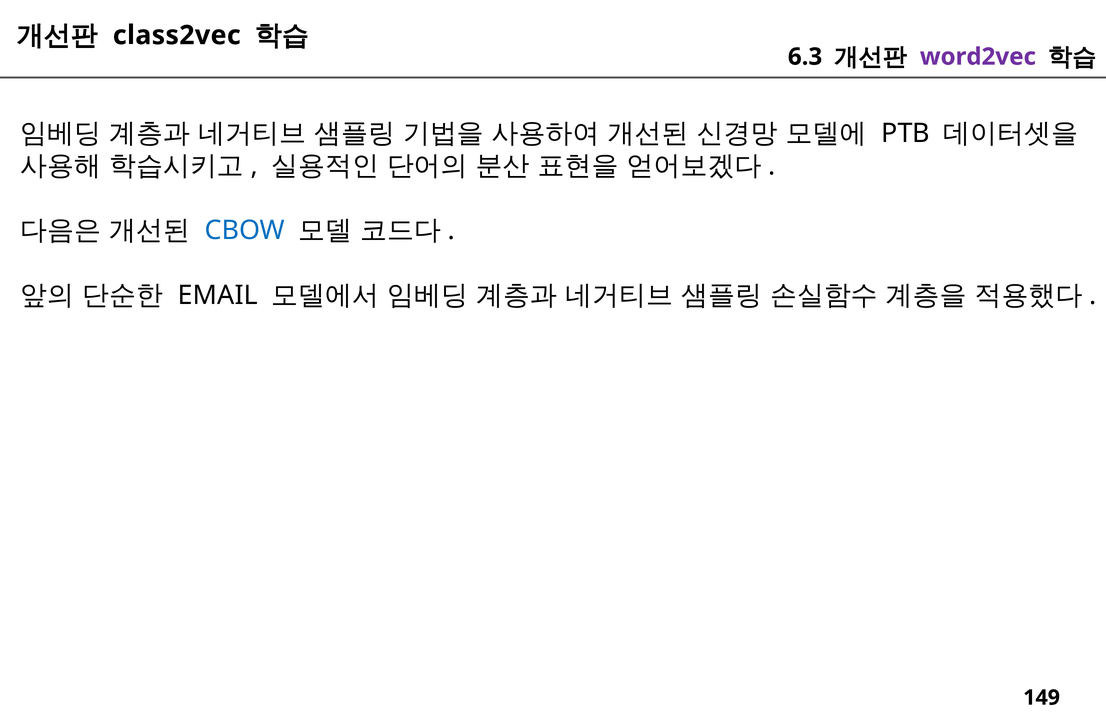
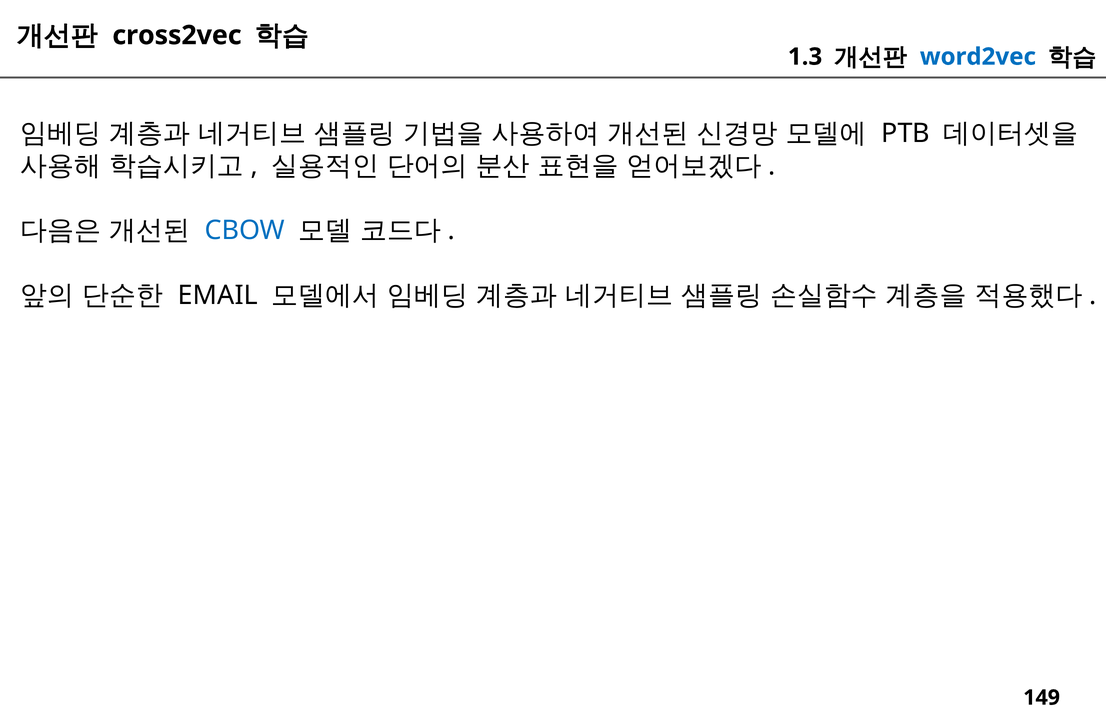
class2vec: class2vec -> cross2vec
6.3: 6.3 -> 1.3
word2vec colour: purple -> blue
